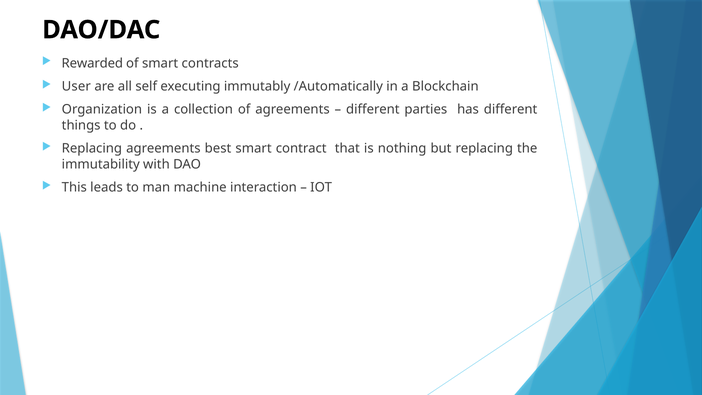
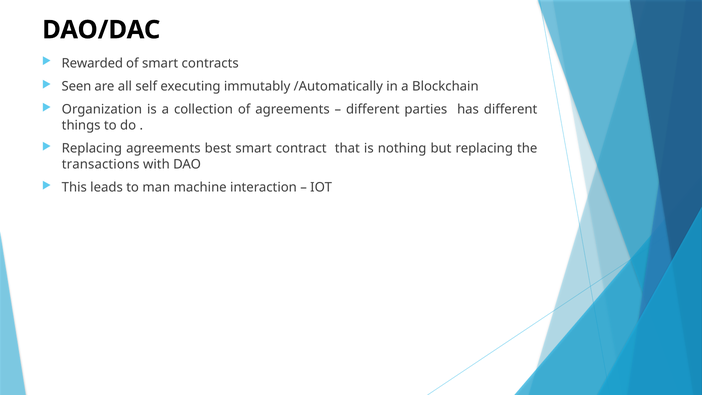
User: User -> Seen
immutability: immutability -> transactions
